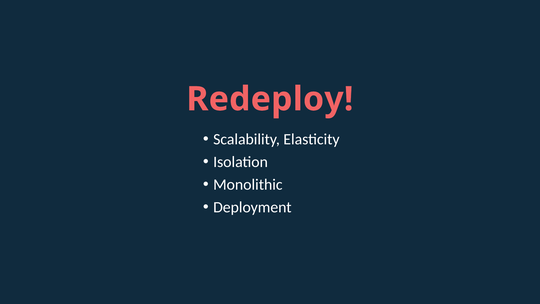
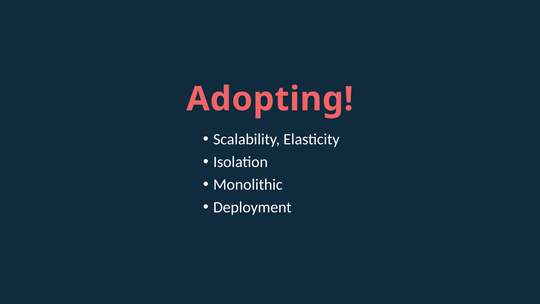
Redeploy: Redeploy -> Adopting
